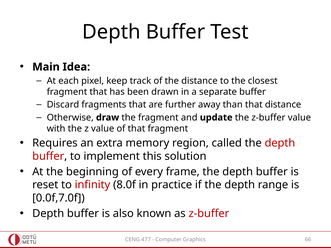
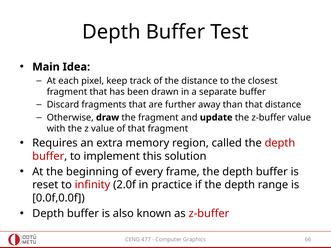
8.0f: 8.0f -> 2.0f
0.0f,7.0f: 0.0f,7.0f -> 0.0f,0.0f
